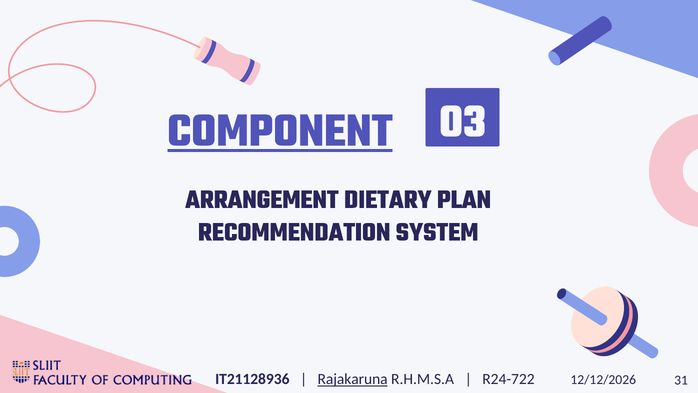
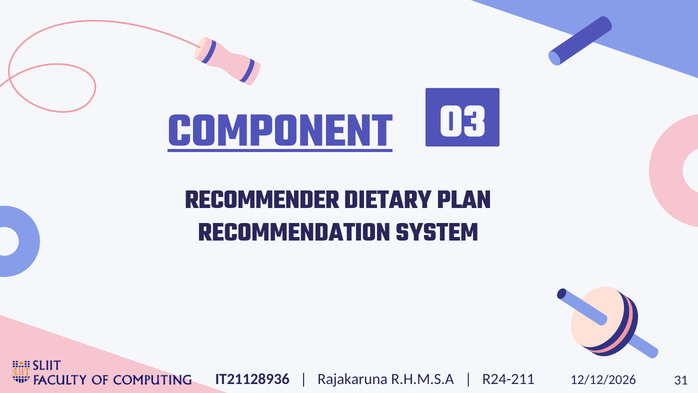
ARRANGEMENT: ARRANGEMENT -> RECOMMENDER
Rajakaruna underline: present -> none
R24-722: R24-722 -> R24-211
